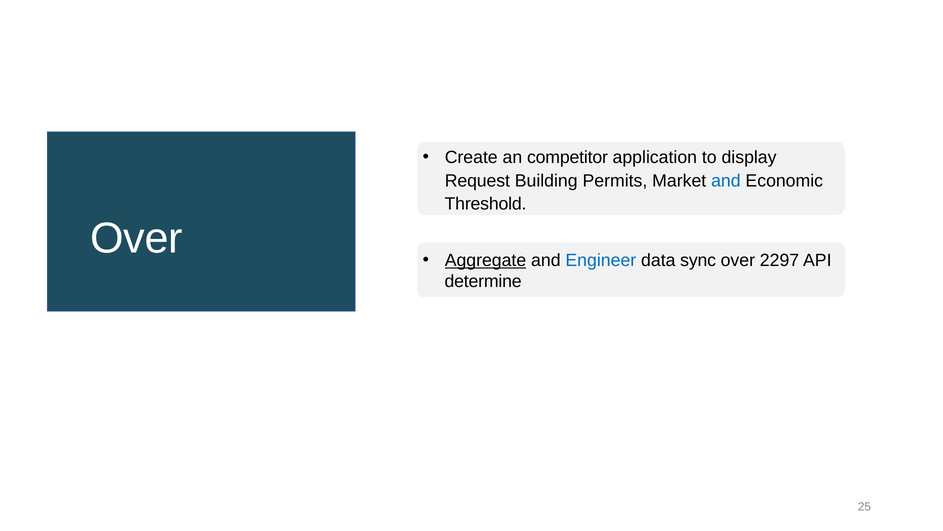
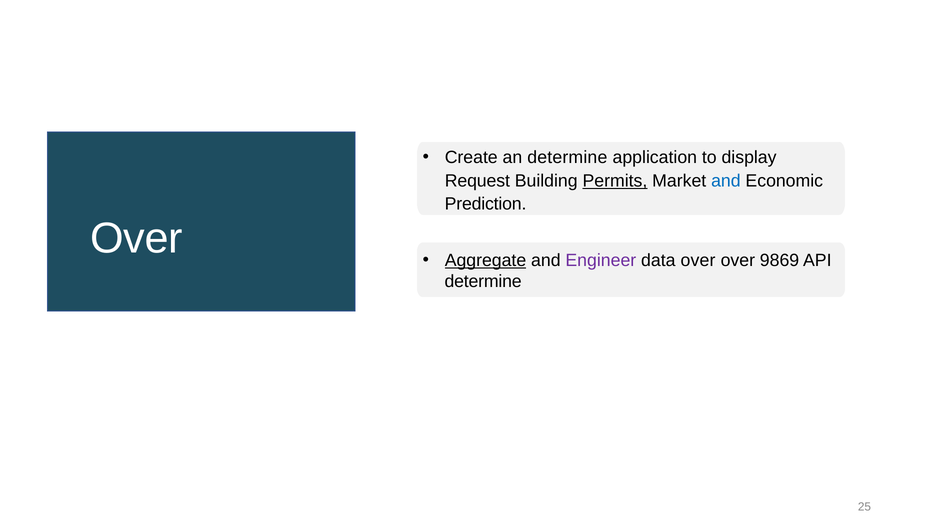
an competitor: competitor -> determine
Permits underline: none -> present
Threshold: Threshold -> Prediction
Engineer colour: blue -> purple
data sync: sync -> over
2297: 2297 -> 9869
